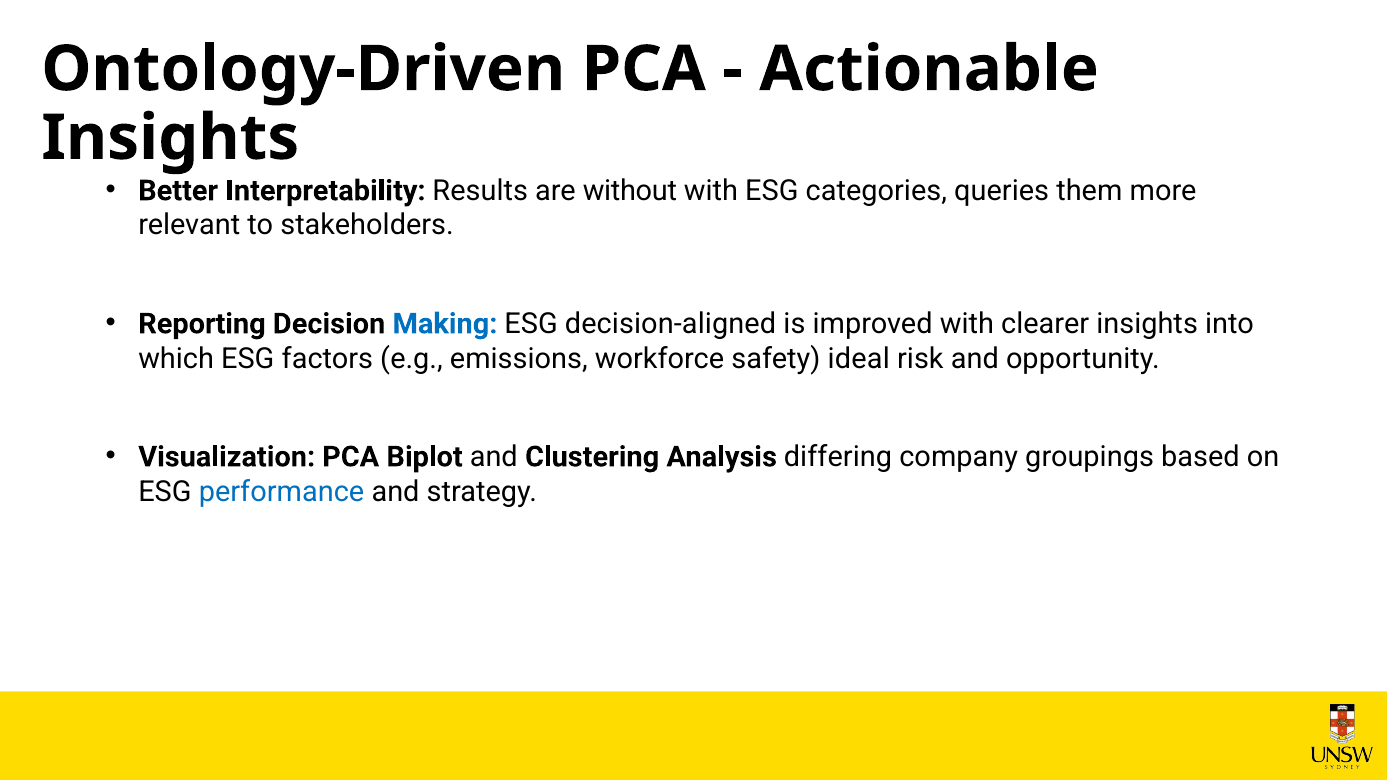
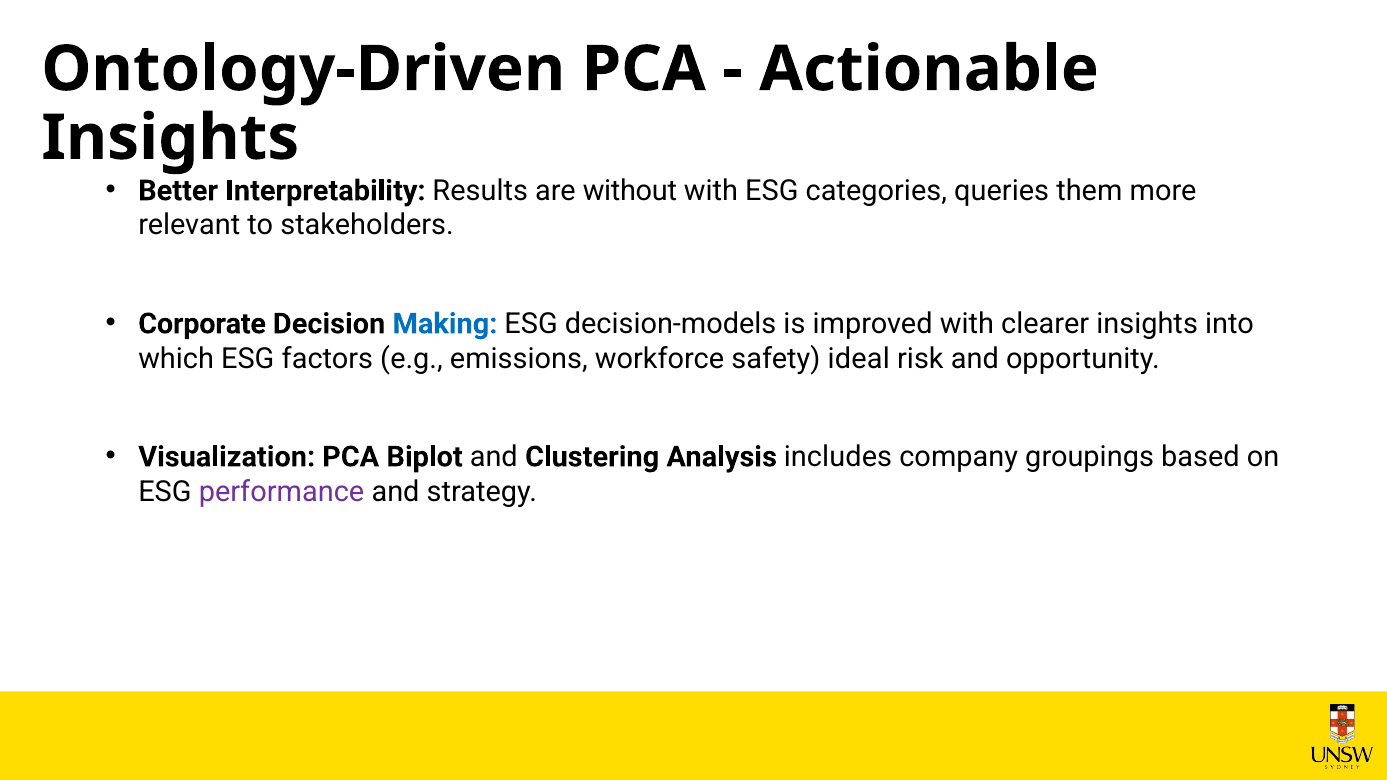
Reporting: Reporting -> Corporate
decision-aligned: decision-aligned -> decision-models
differing: differing -> includes
performance colour: blue -> purple
